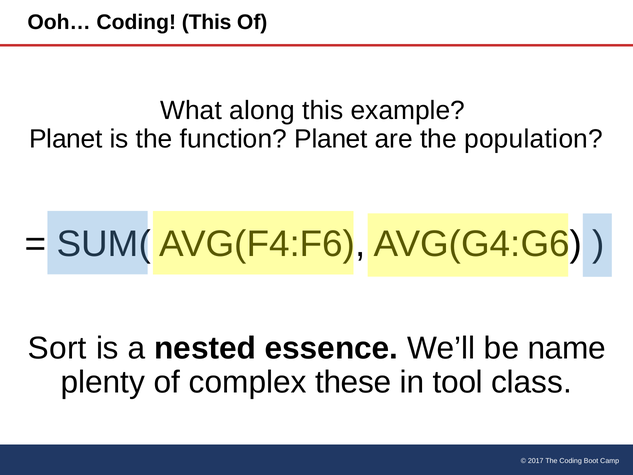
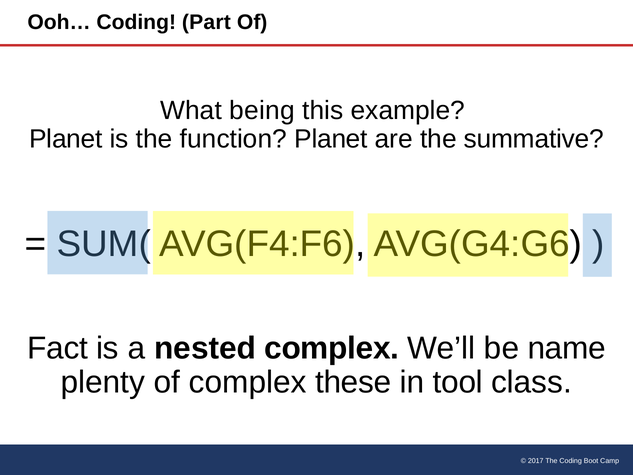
Coding This: This -> Part
along: along -> being
population: population -> summative
Sort: Sort -> Fact
nested essence: essence -> complex
